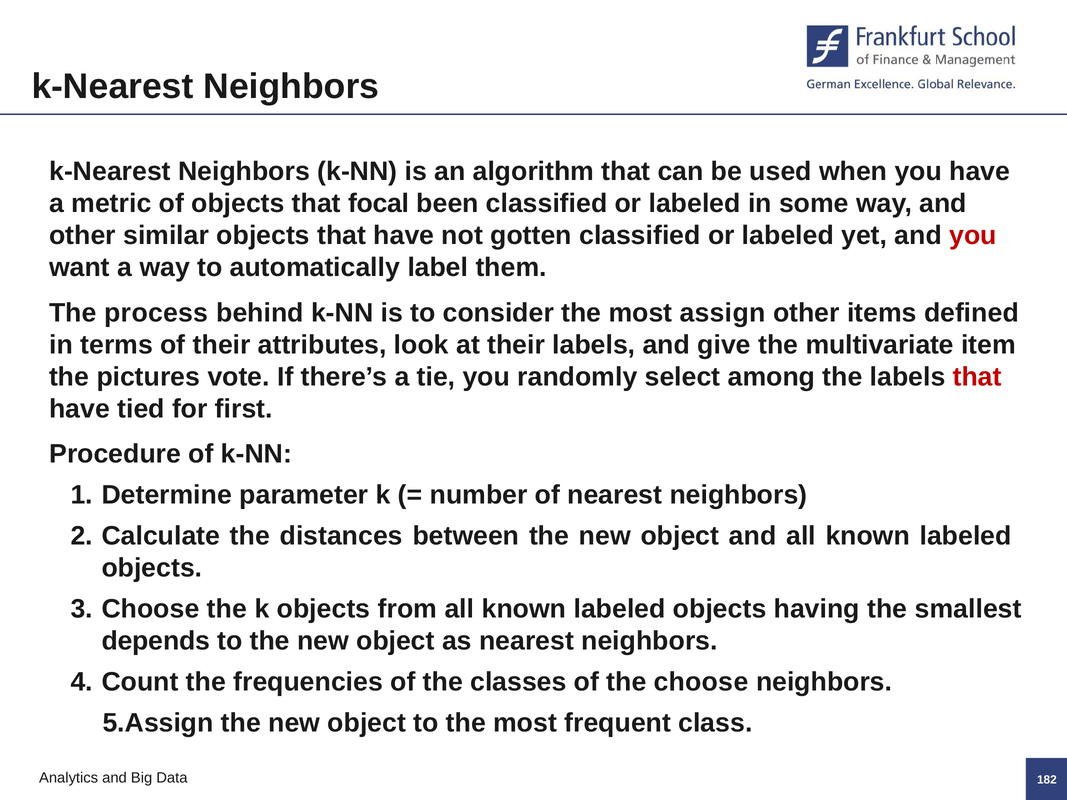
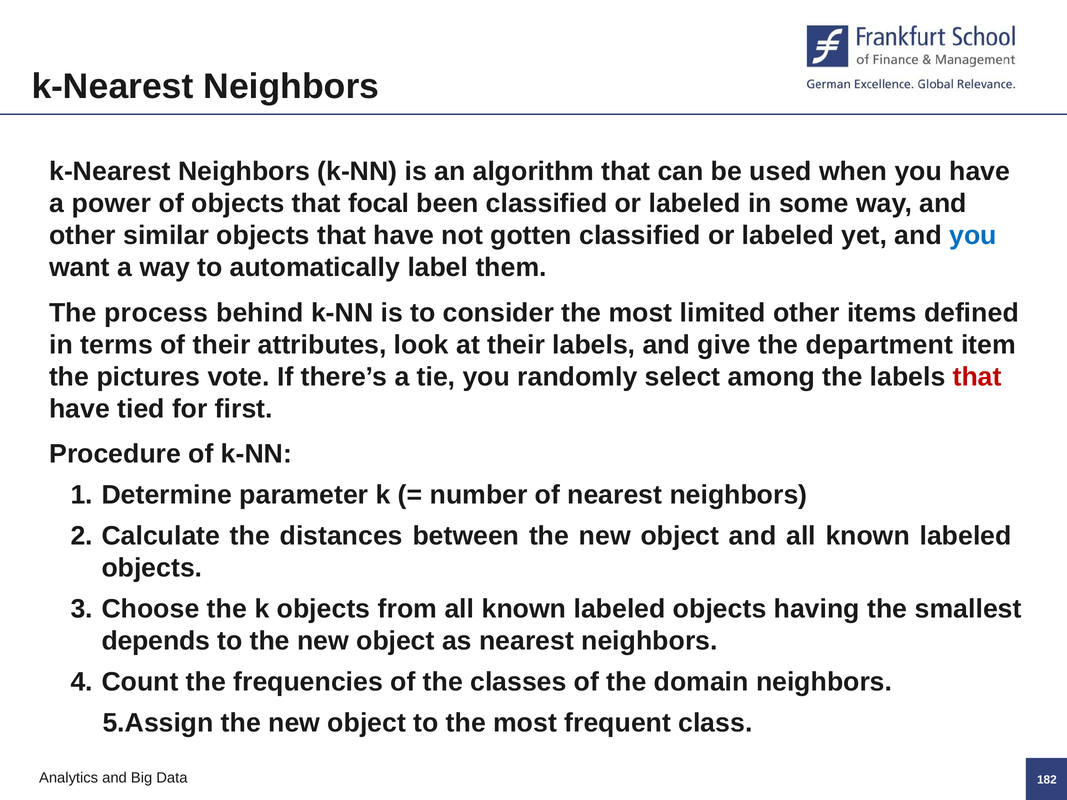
metric: metric -> power
you at (973, 236) colour: red -> blue
assign: assign -> limited
multivariate: multivariate -> department
the choose: choose -> domain
